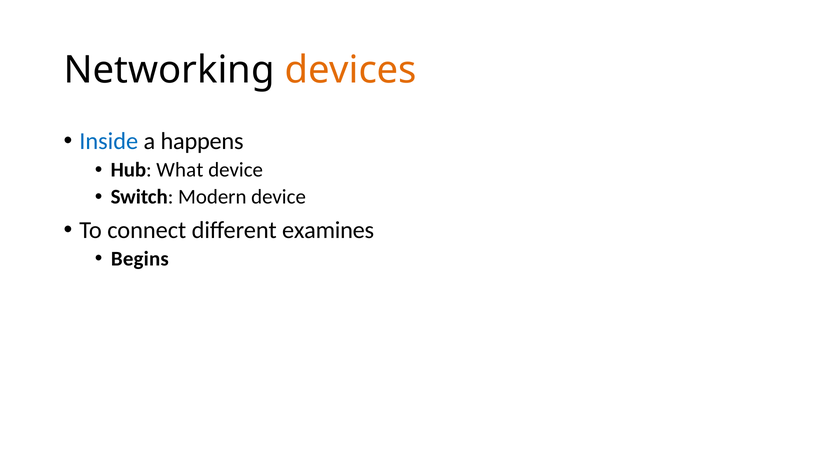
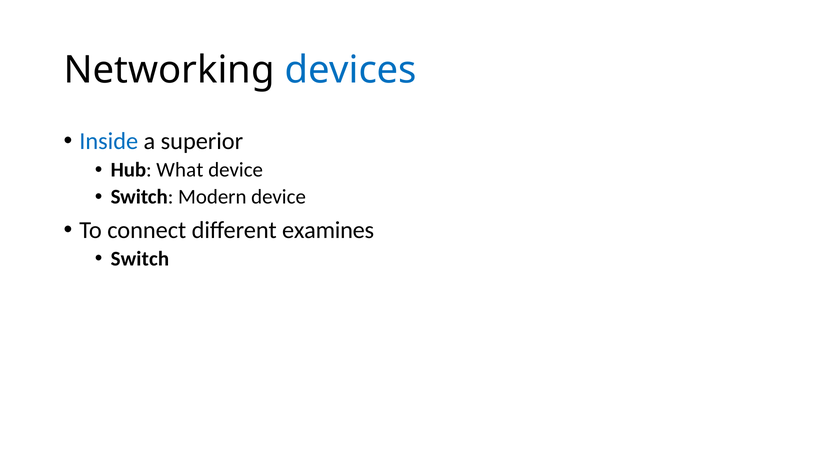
devices colour: orange -> blue
happens: happens -> superior
Begins at (140, 259): Begins -> Switch
